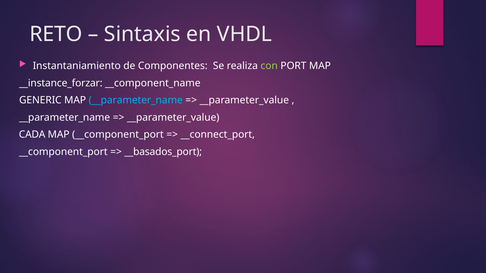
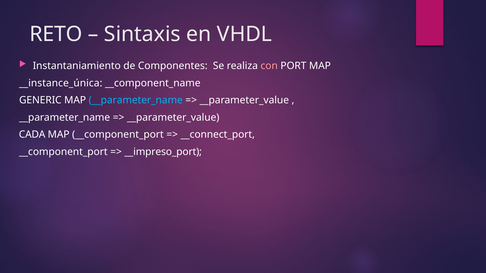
con colour: light green -> pink
__instance_forzar: __instance_forzar -> __instance_única
__basados_port: __basados_port -> __impreso_port
